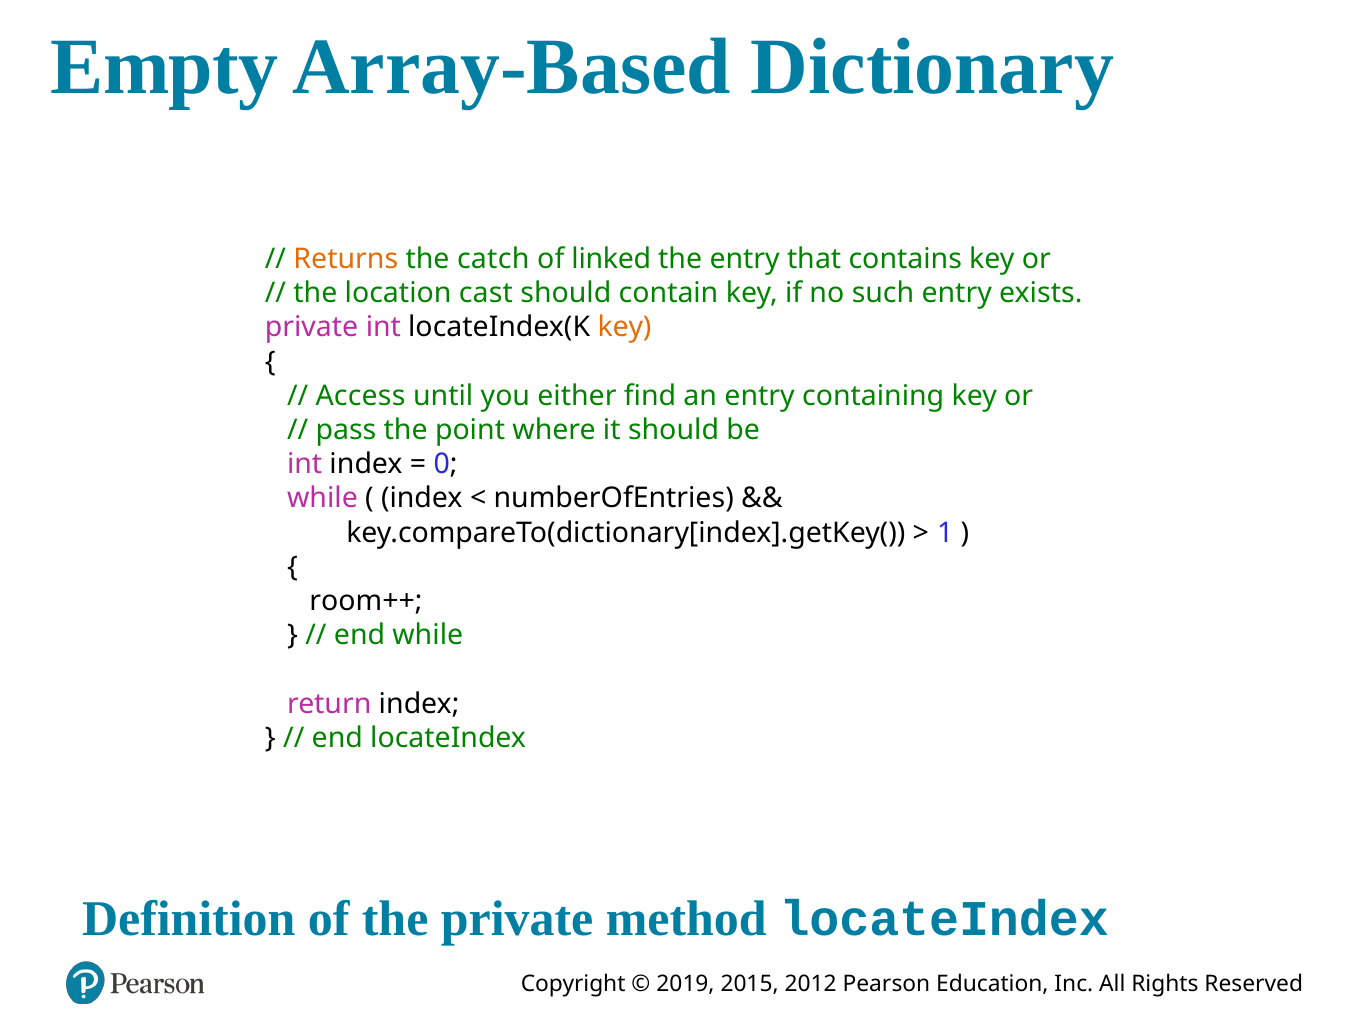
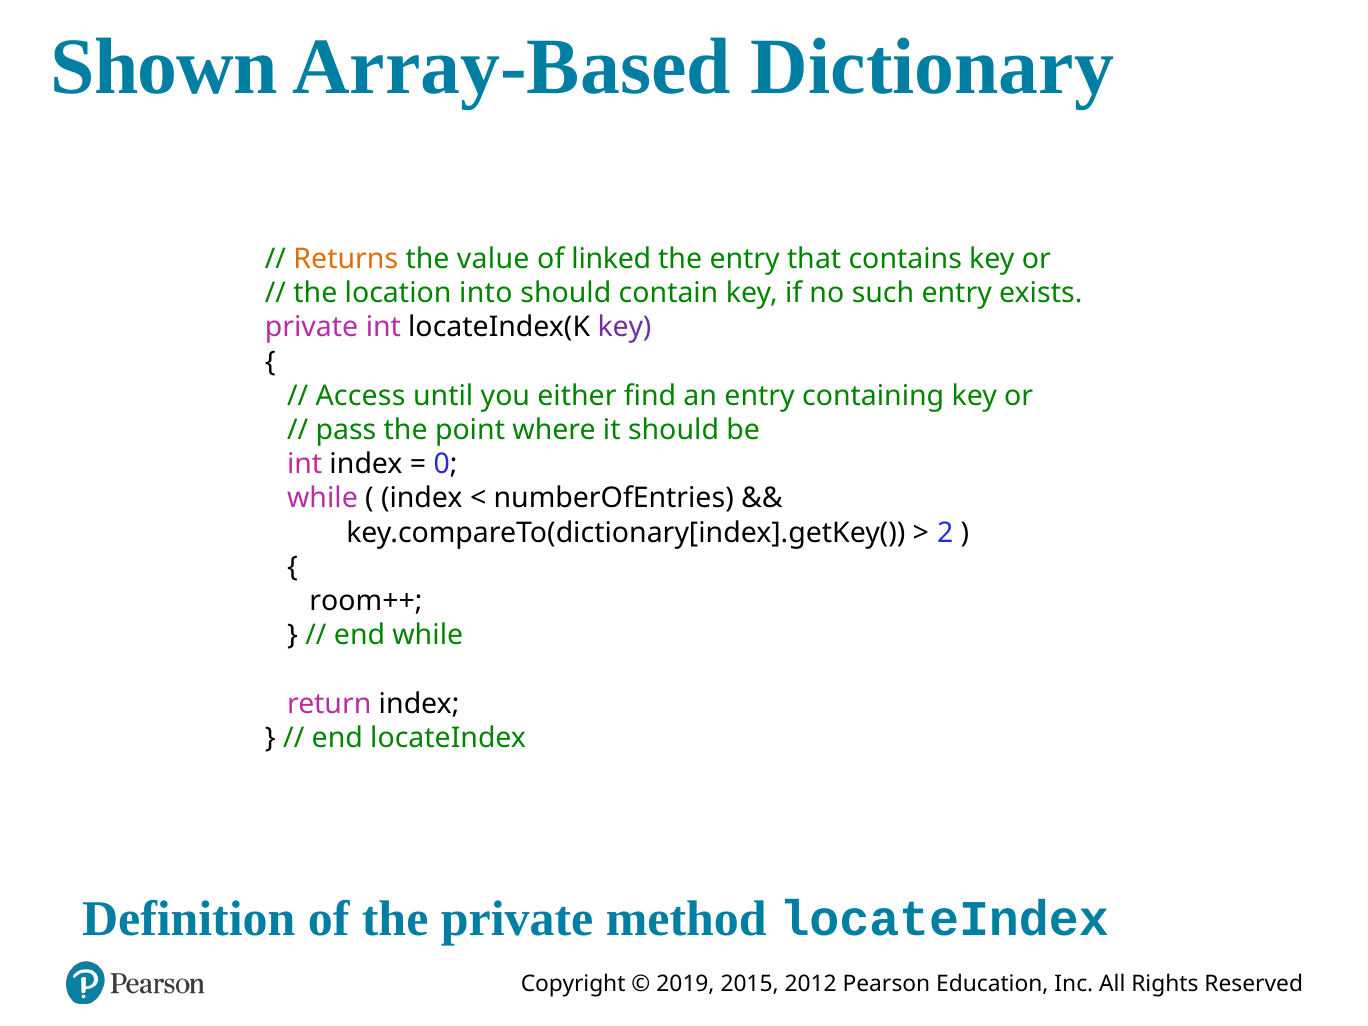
Empty: Empty -> Shown
catch: catch -> value
cast: cast -> into
key at (625, 327) colour: orange -> purple
1: 1 -> 2
